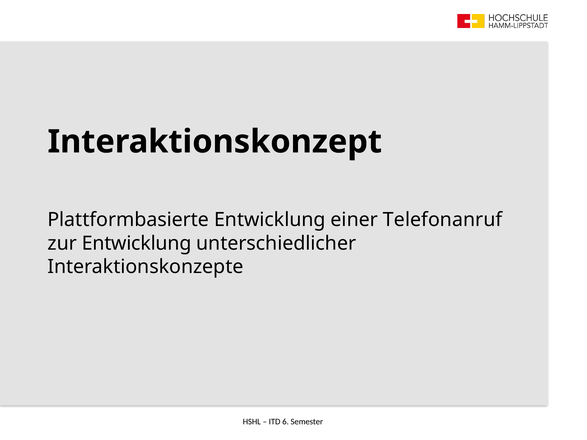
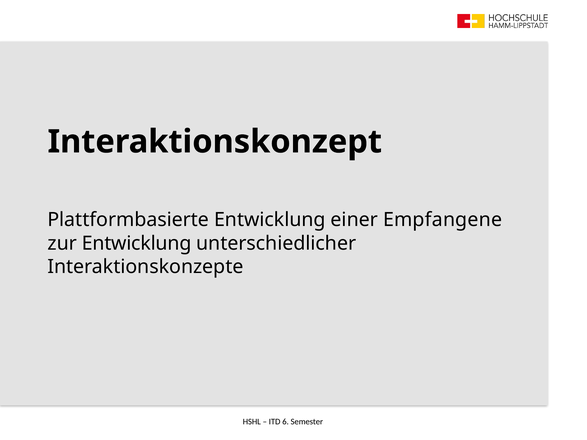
Telefonanruf: Telefonanruf -> Empfangene
